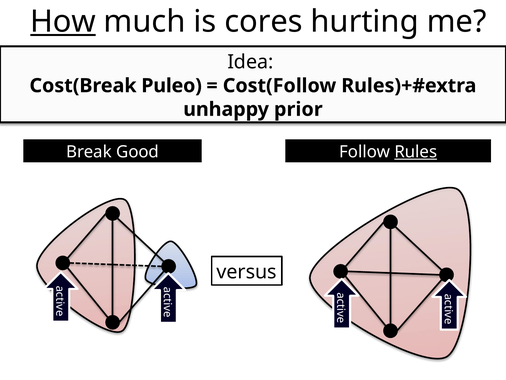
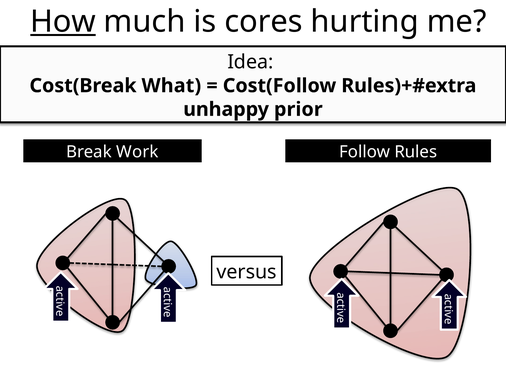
Puleo: Puleo -> What
Good: Good -> Work
Rules underline: present -> none
